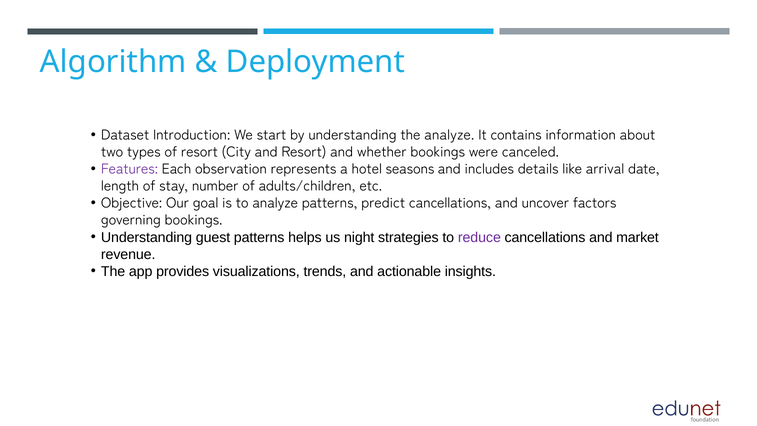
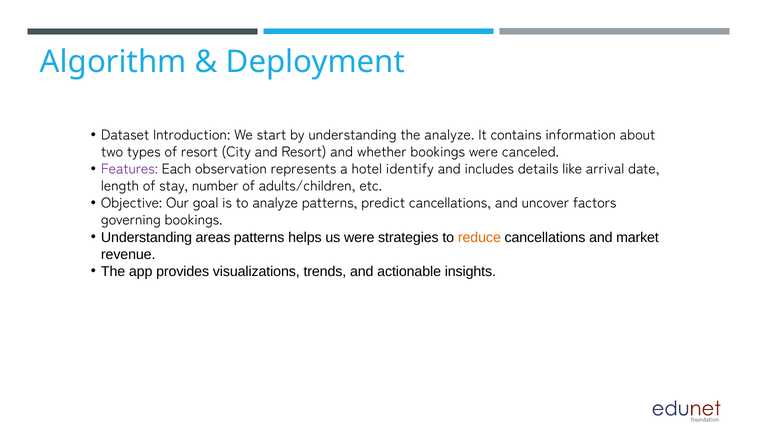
seasons: seasons -> identify
guest: guest -> areas
us night: night -> were
reduce colour: purple -> orange
